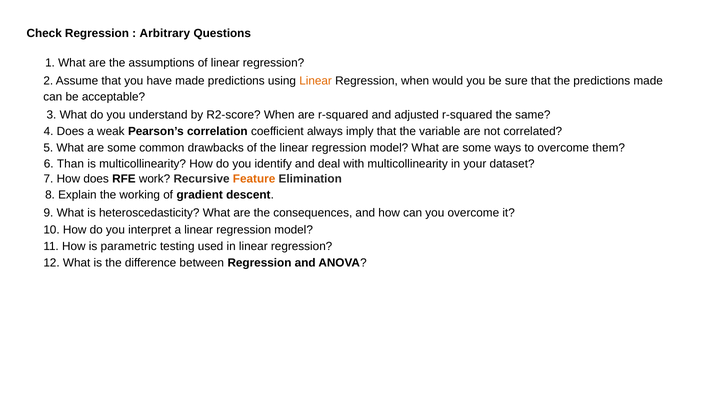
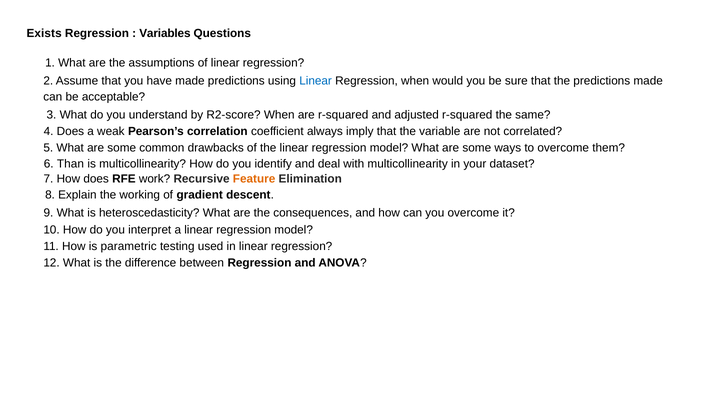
Check: Check -> Exists
Arbitrary: Arbitrary -> Variables
Linear at (316, 81) colour: orange -> blue
